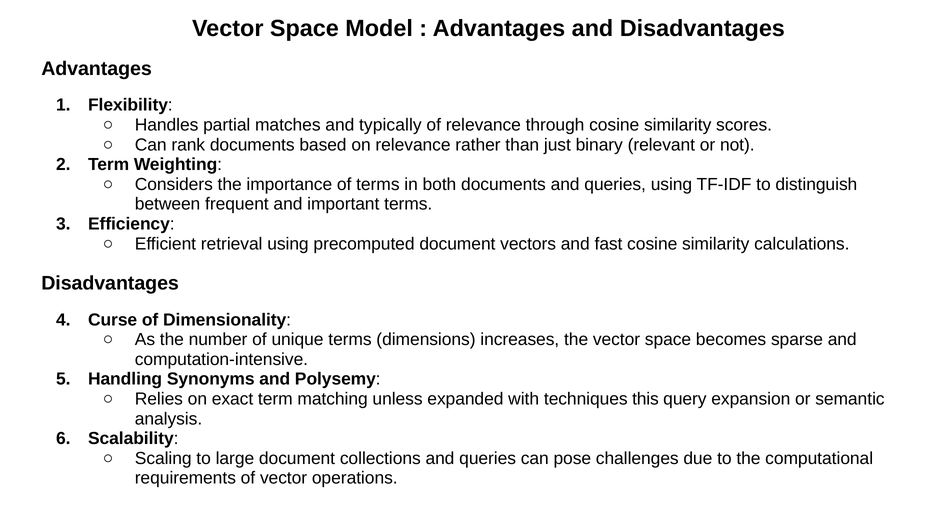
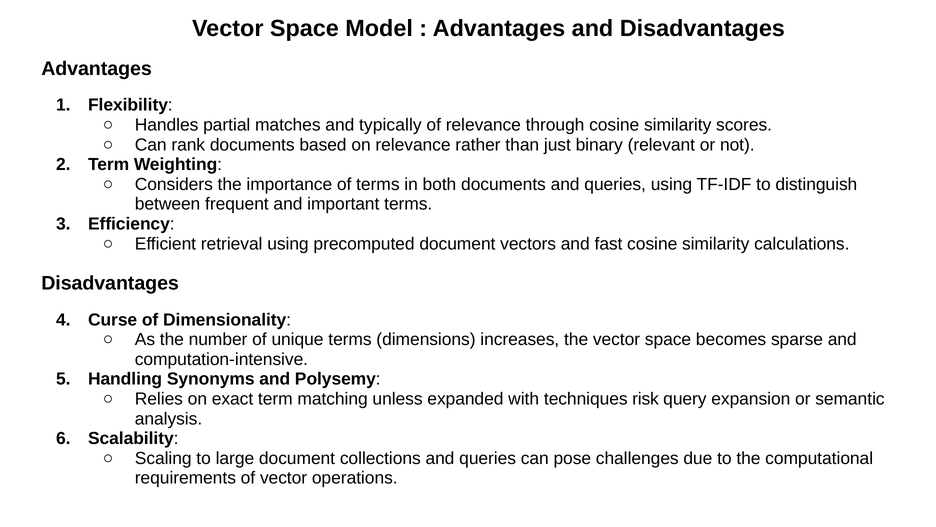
this: this -> risk
